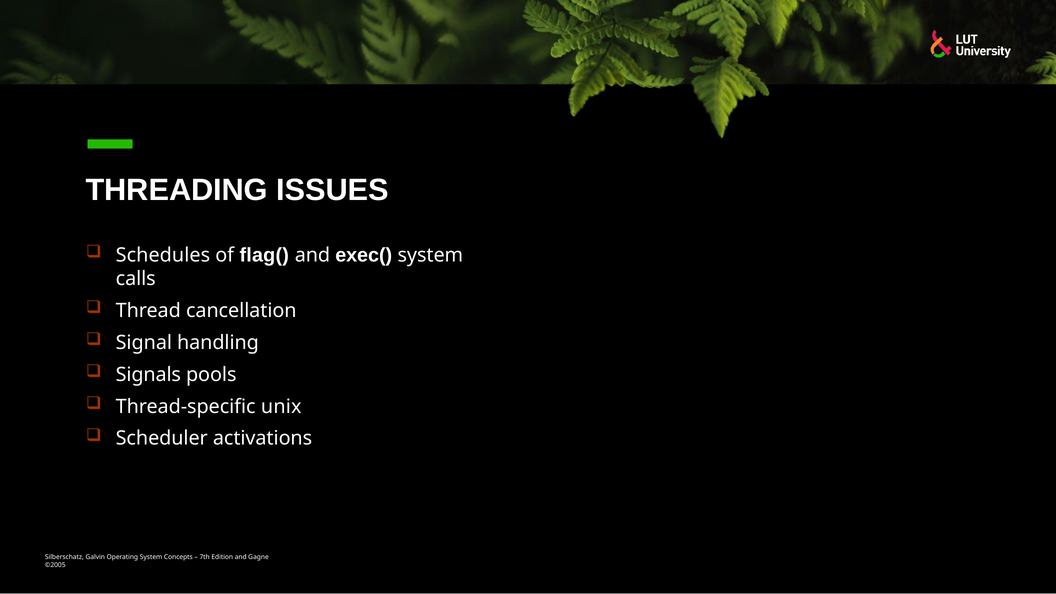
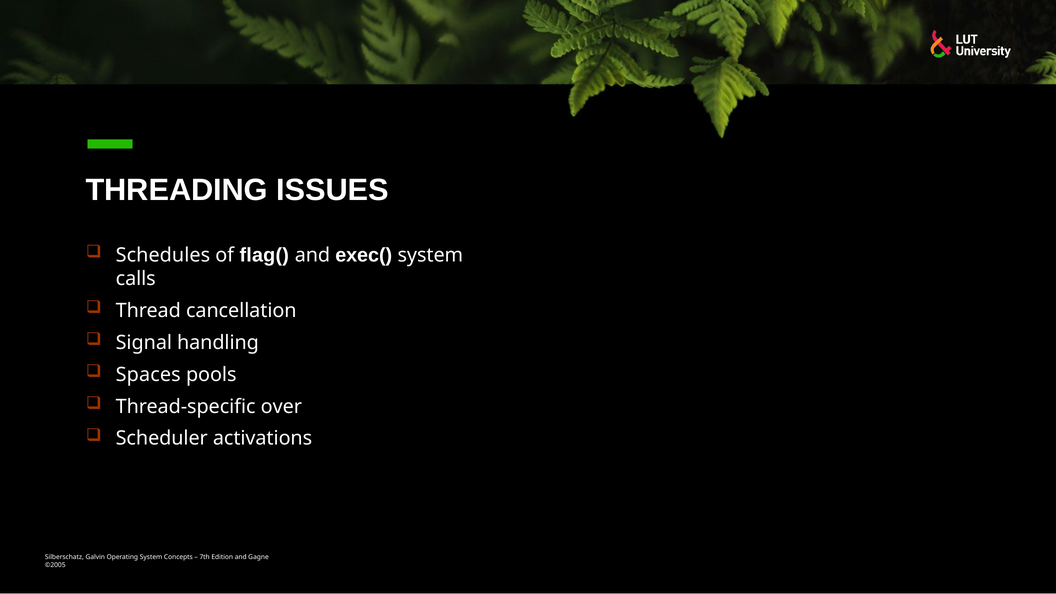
Signals: Signals -> Spaces
unix: unix -> over
